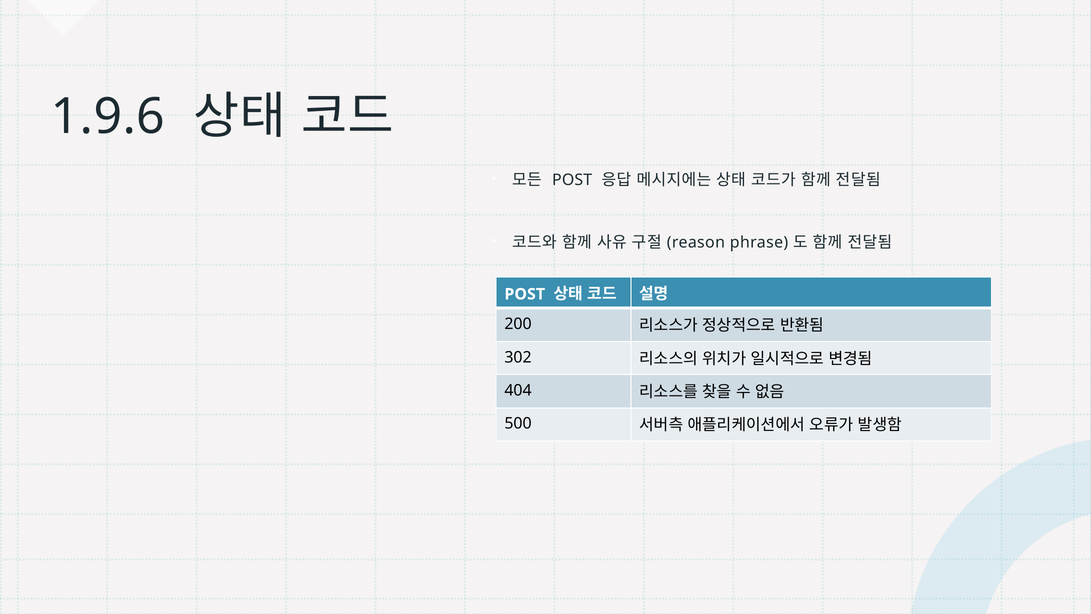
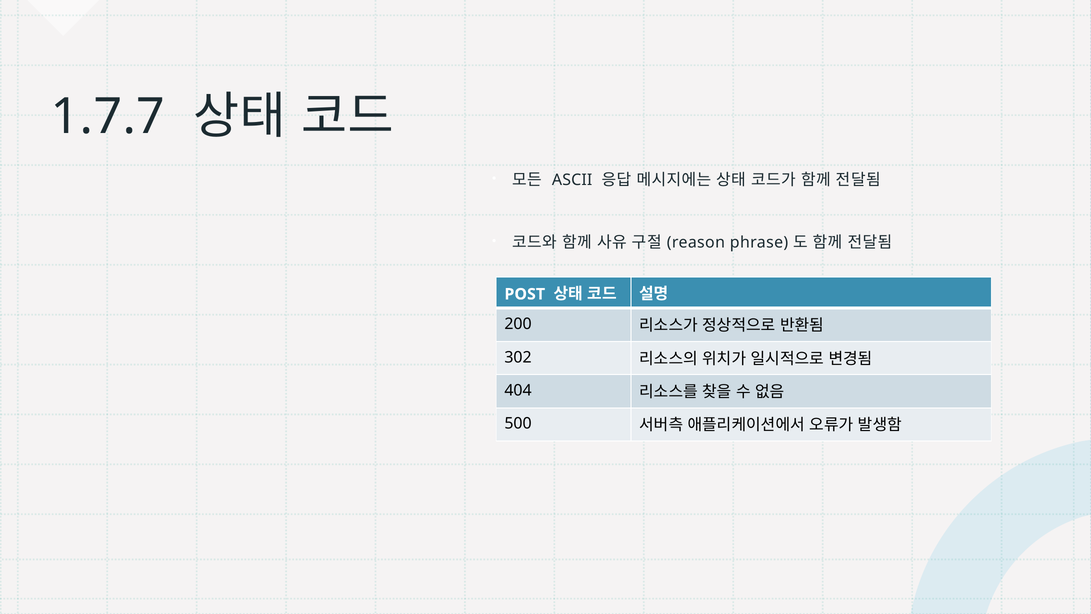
1.9.6: 1.9.6 -> 1.7.7
POST at (572, 180): POST -> ASCII
